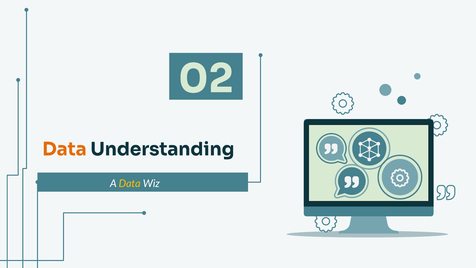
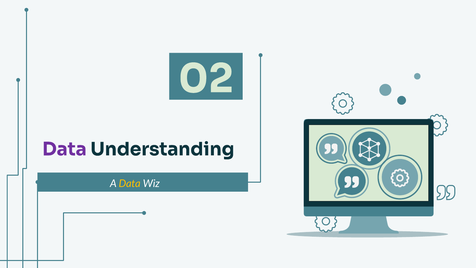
Data at (64, 149) colour: orange -> purple
